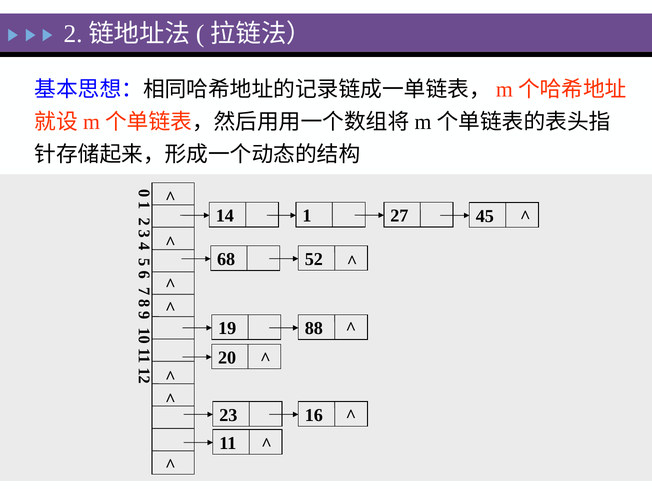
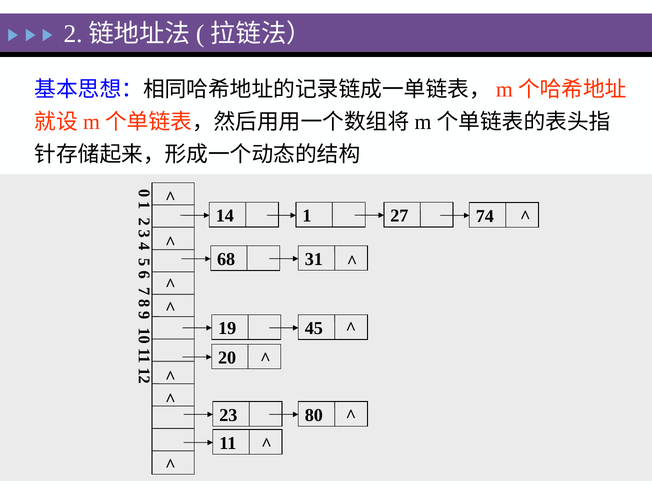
45: 45 -> 74
52: 52 -> 31
88: 88 -> 45
16: 16 -> 80
